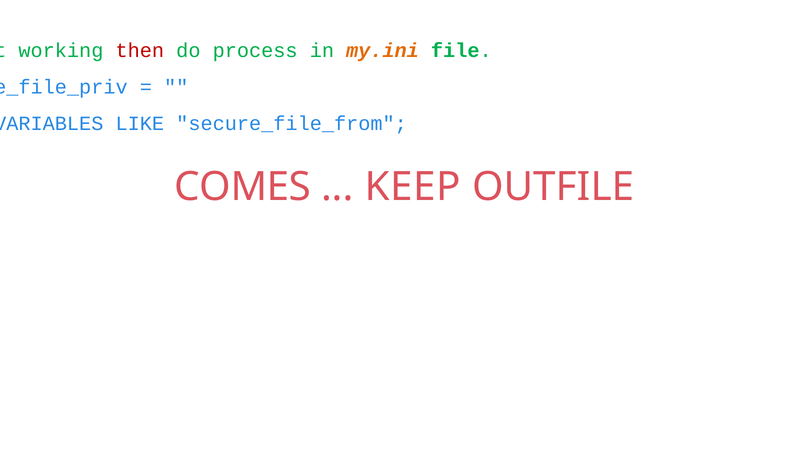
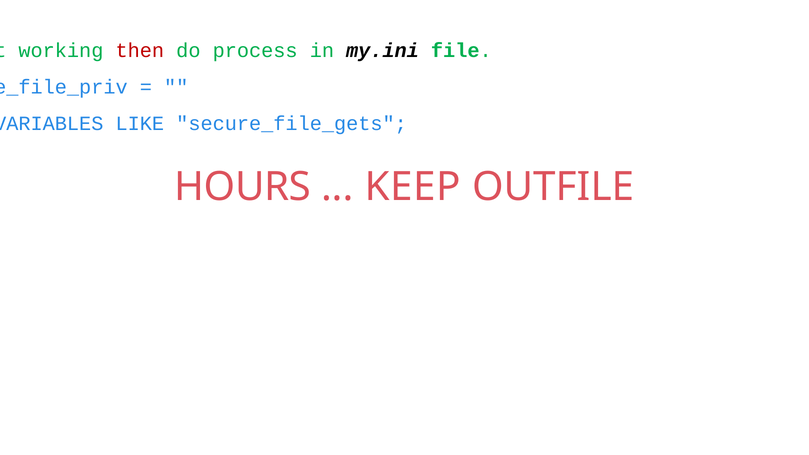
my.ini colour: orange -> black
secure_file_from: secure_file_from -> secure_file_gets
COMES: COMES -> HOURS
